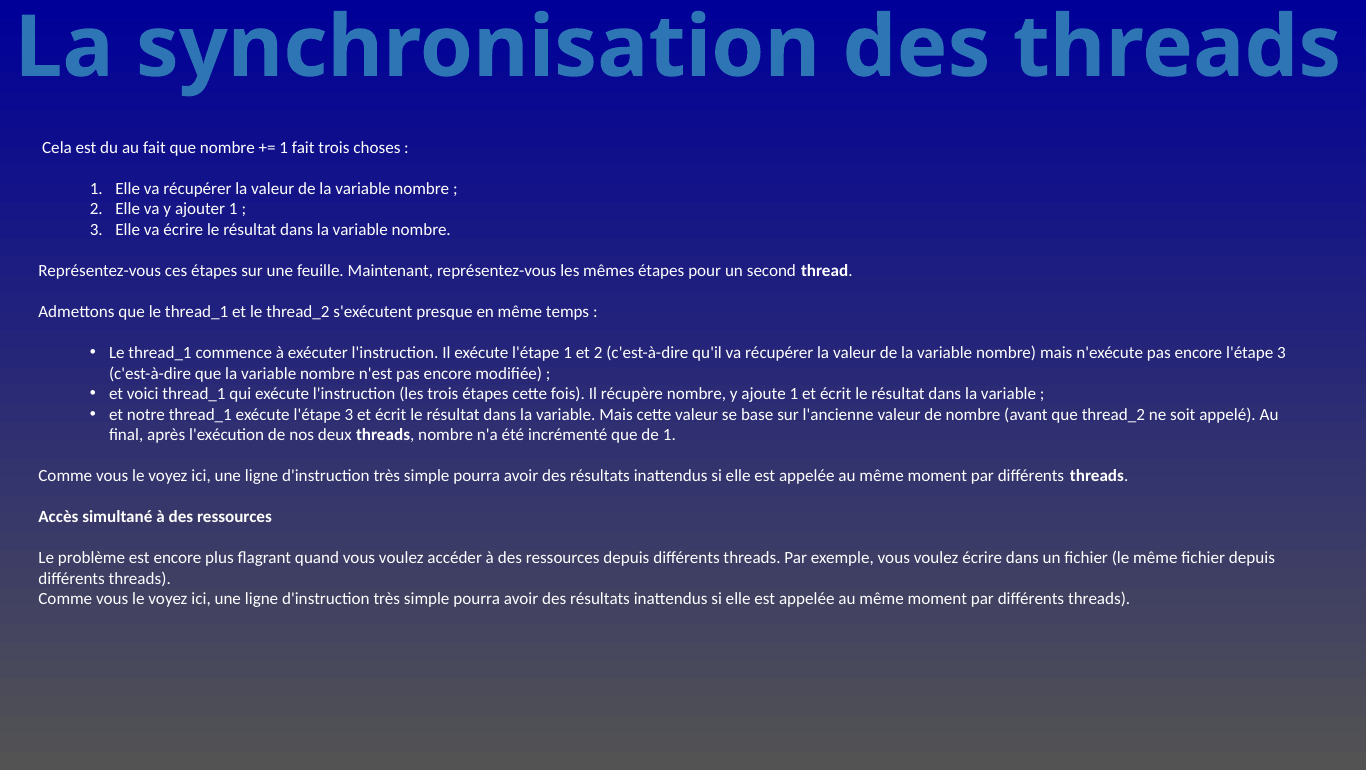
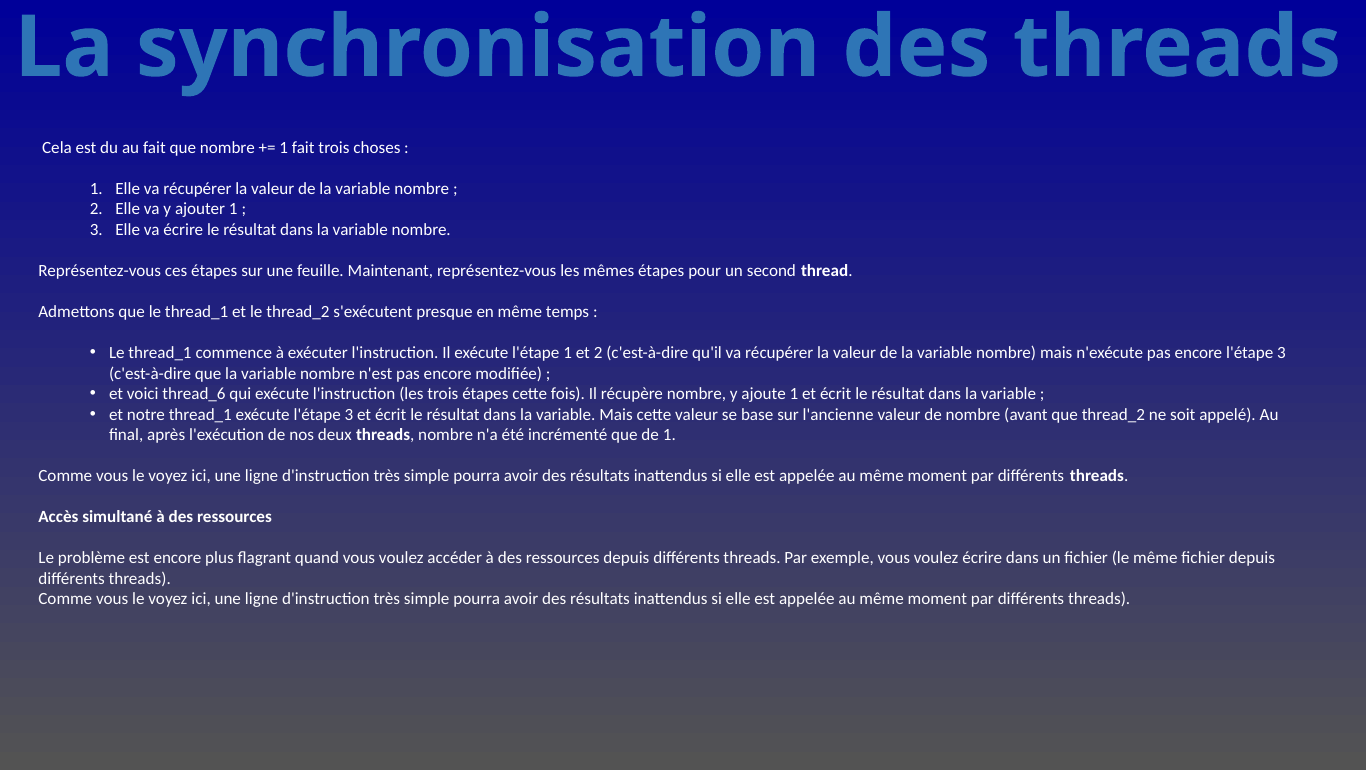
voici thread_1: thread_1 -> thread_6
